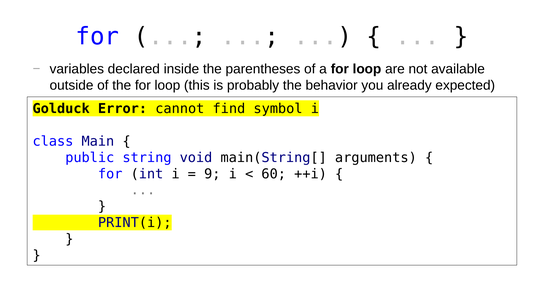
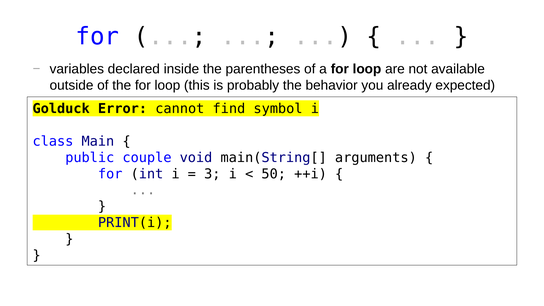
string: string -> couple
9: 9 -> 3
60: 60 -> 50
